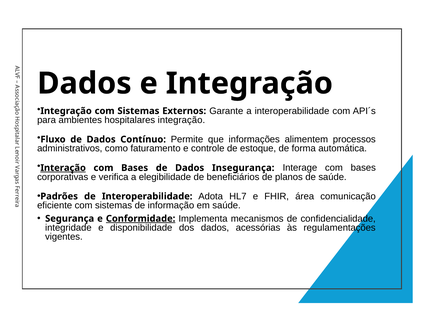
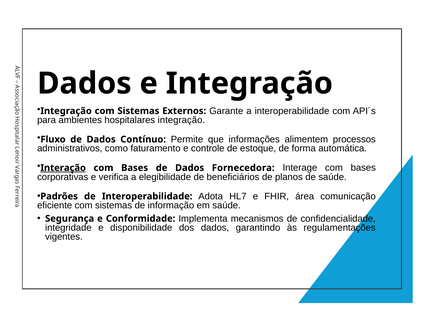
Insegurança: Insegurança -> Fornecedora
Conformidade underline: present -> none
acessórias: acessórias -> garantindo
